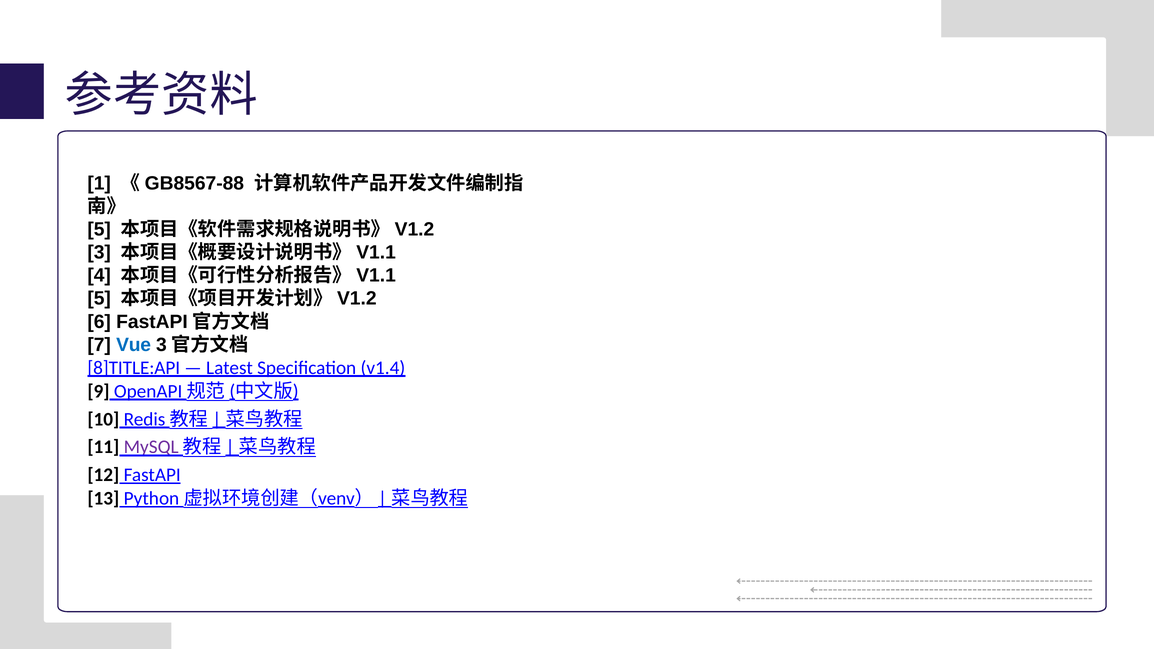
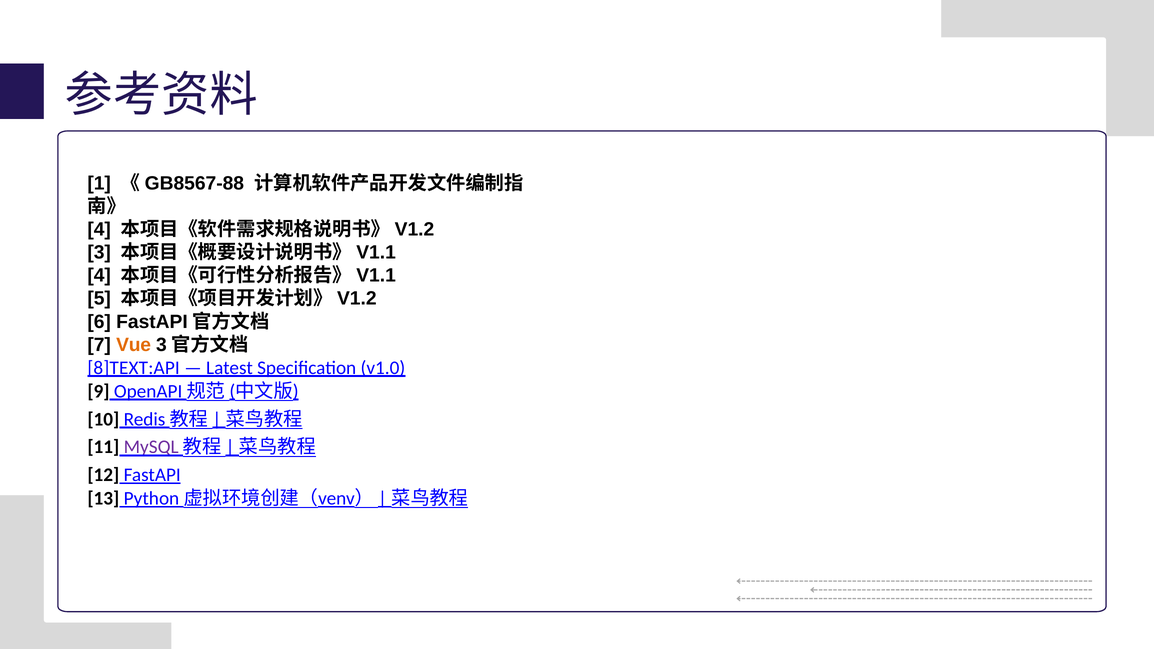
5 at (99, 229): 5 -> 4
Vue colour: blue -> orange
8]TITLE:API: 8]TITLE:API -> 8]TEXT:API
v1.4: v1.4 -> v1.0
